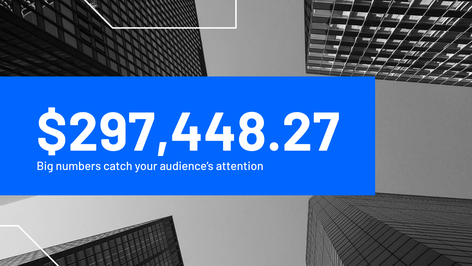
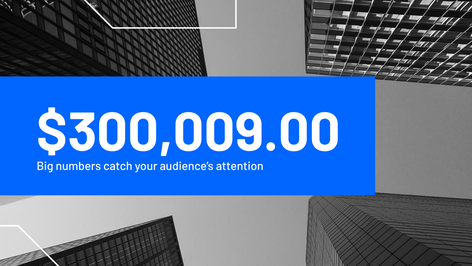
$297,448.27: $297,448.27 -> $300,009.00
